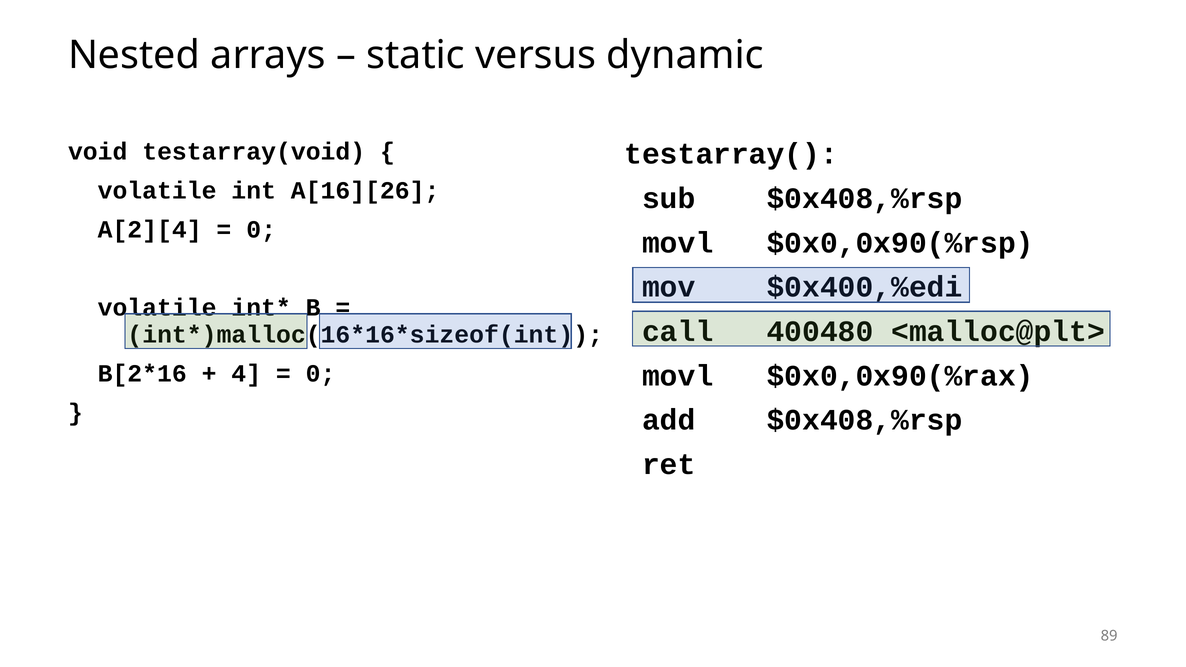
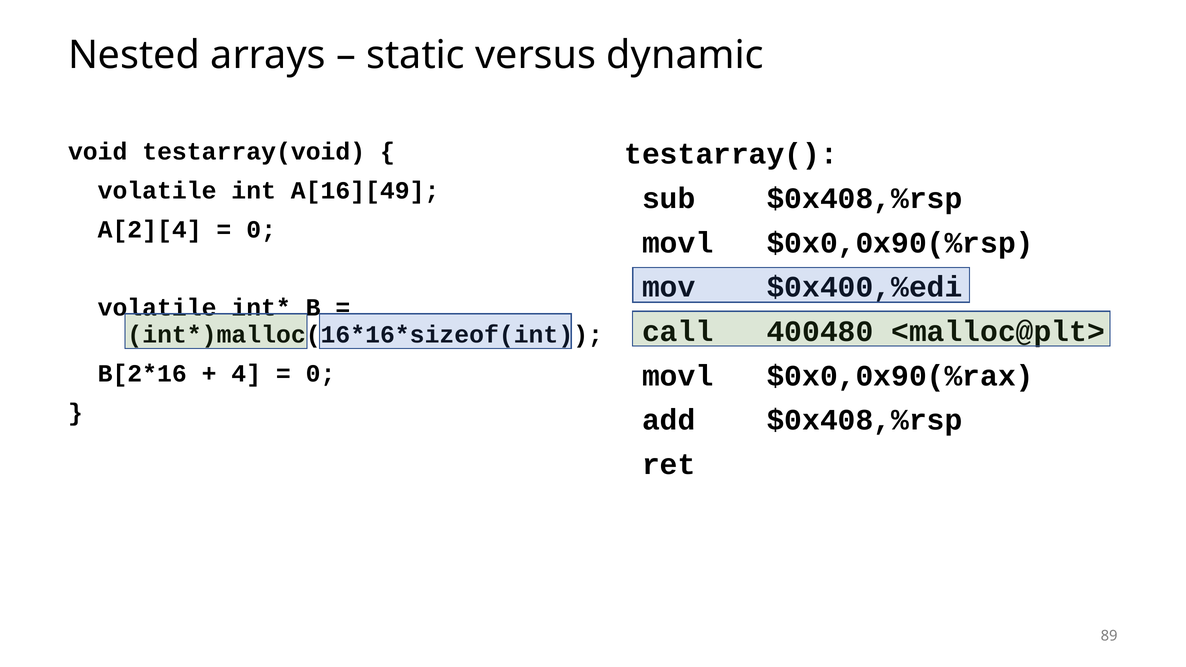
A[16][26: A[16][26 -> A[16][49
